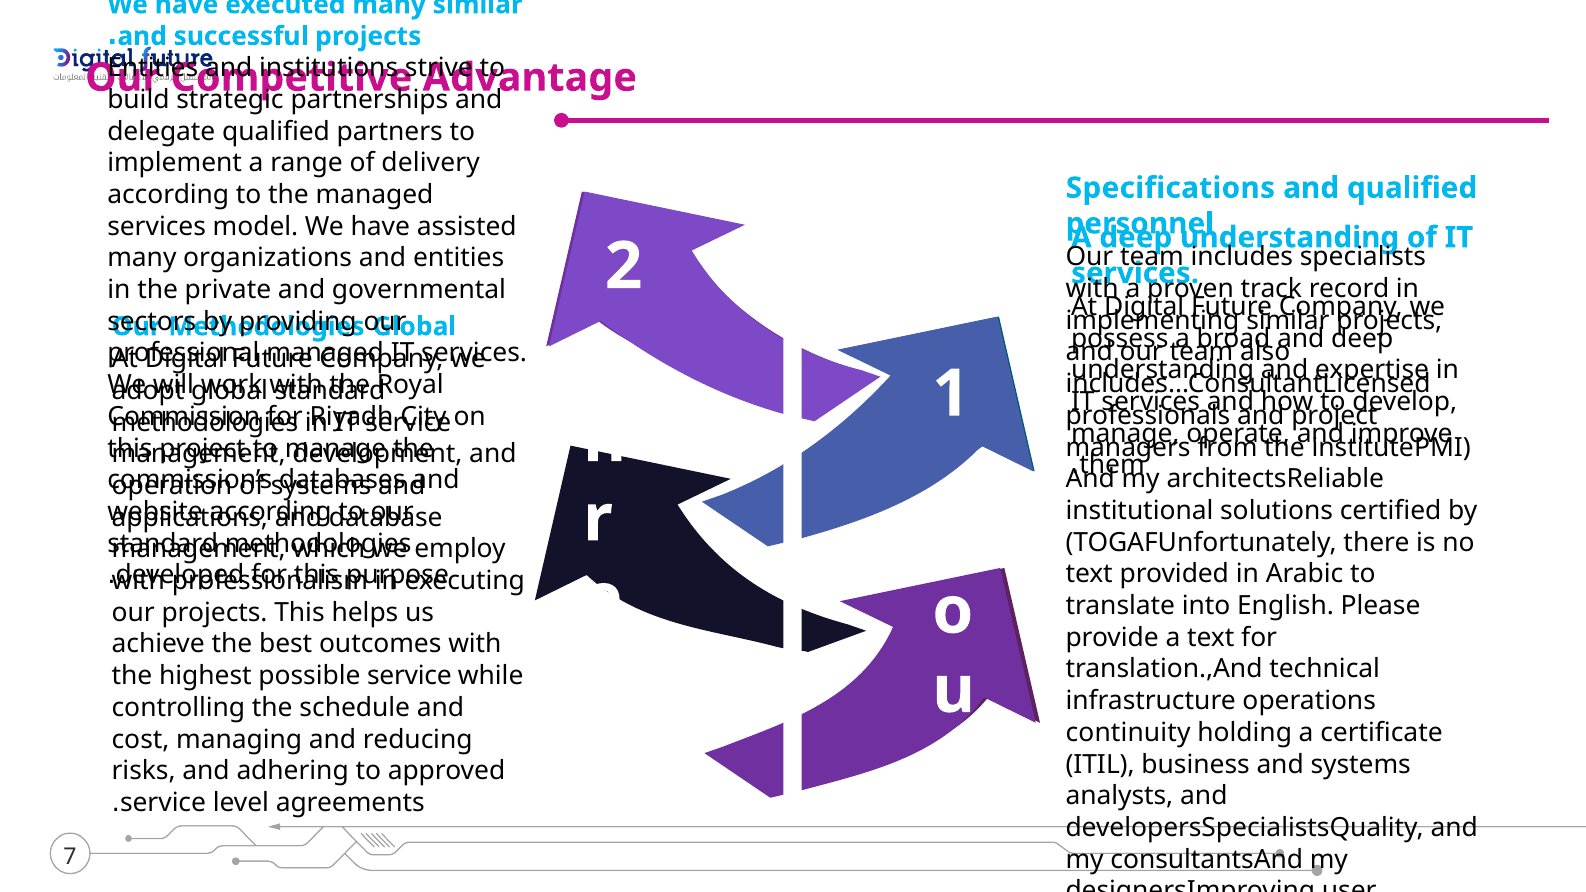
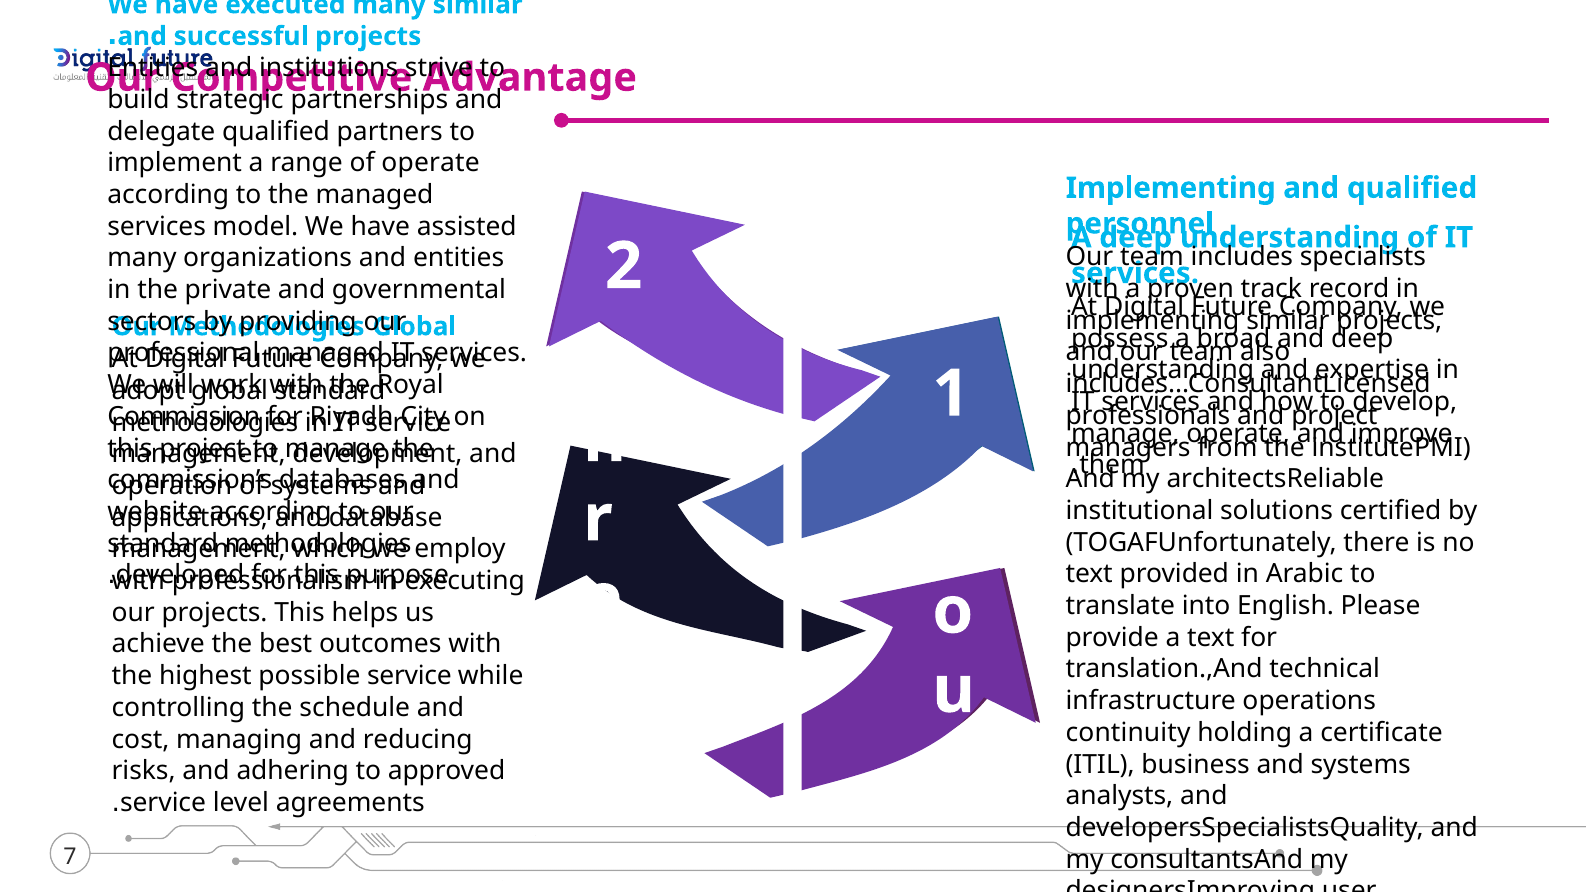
of delivery: delivery -> operate
Specifications at (1170, 188): Specifications -> Implementing
